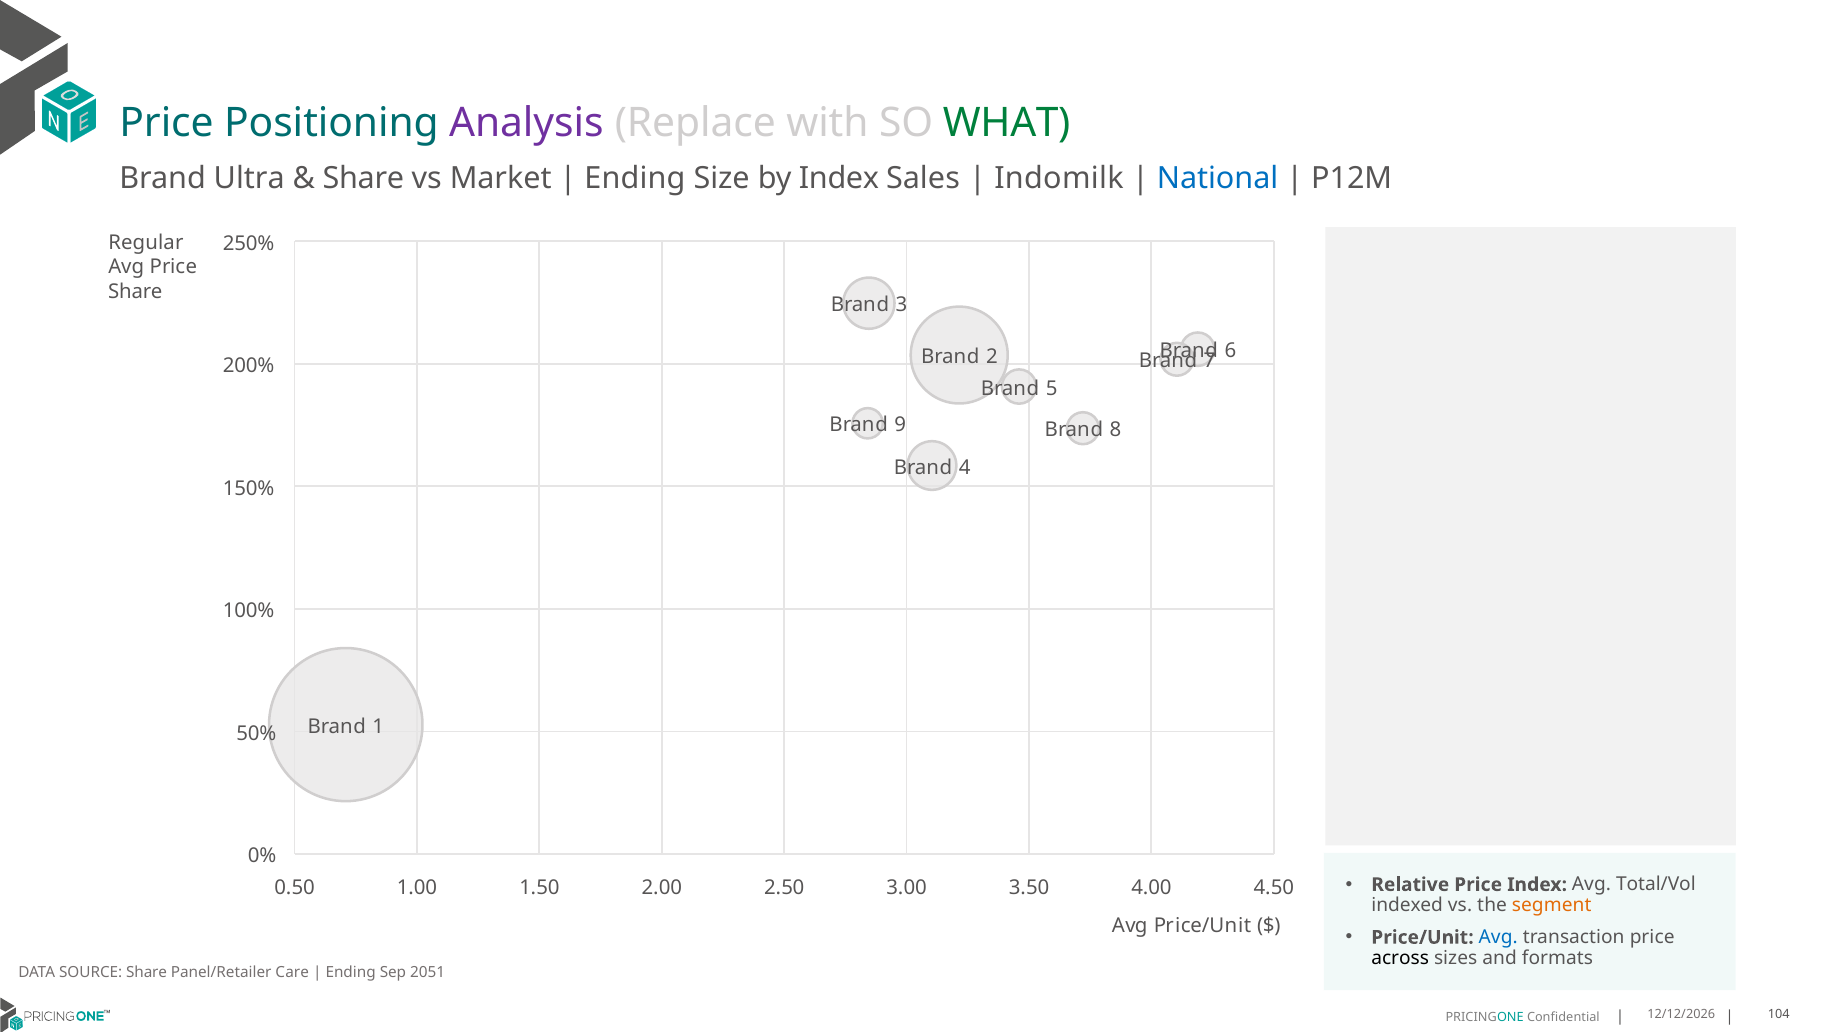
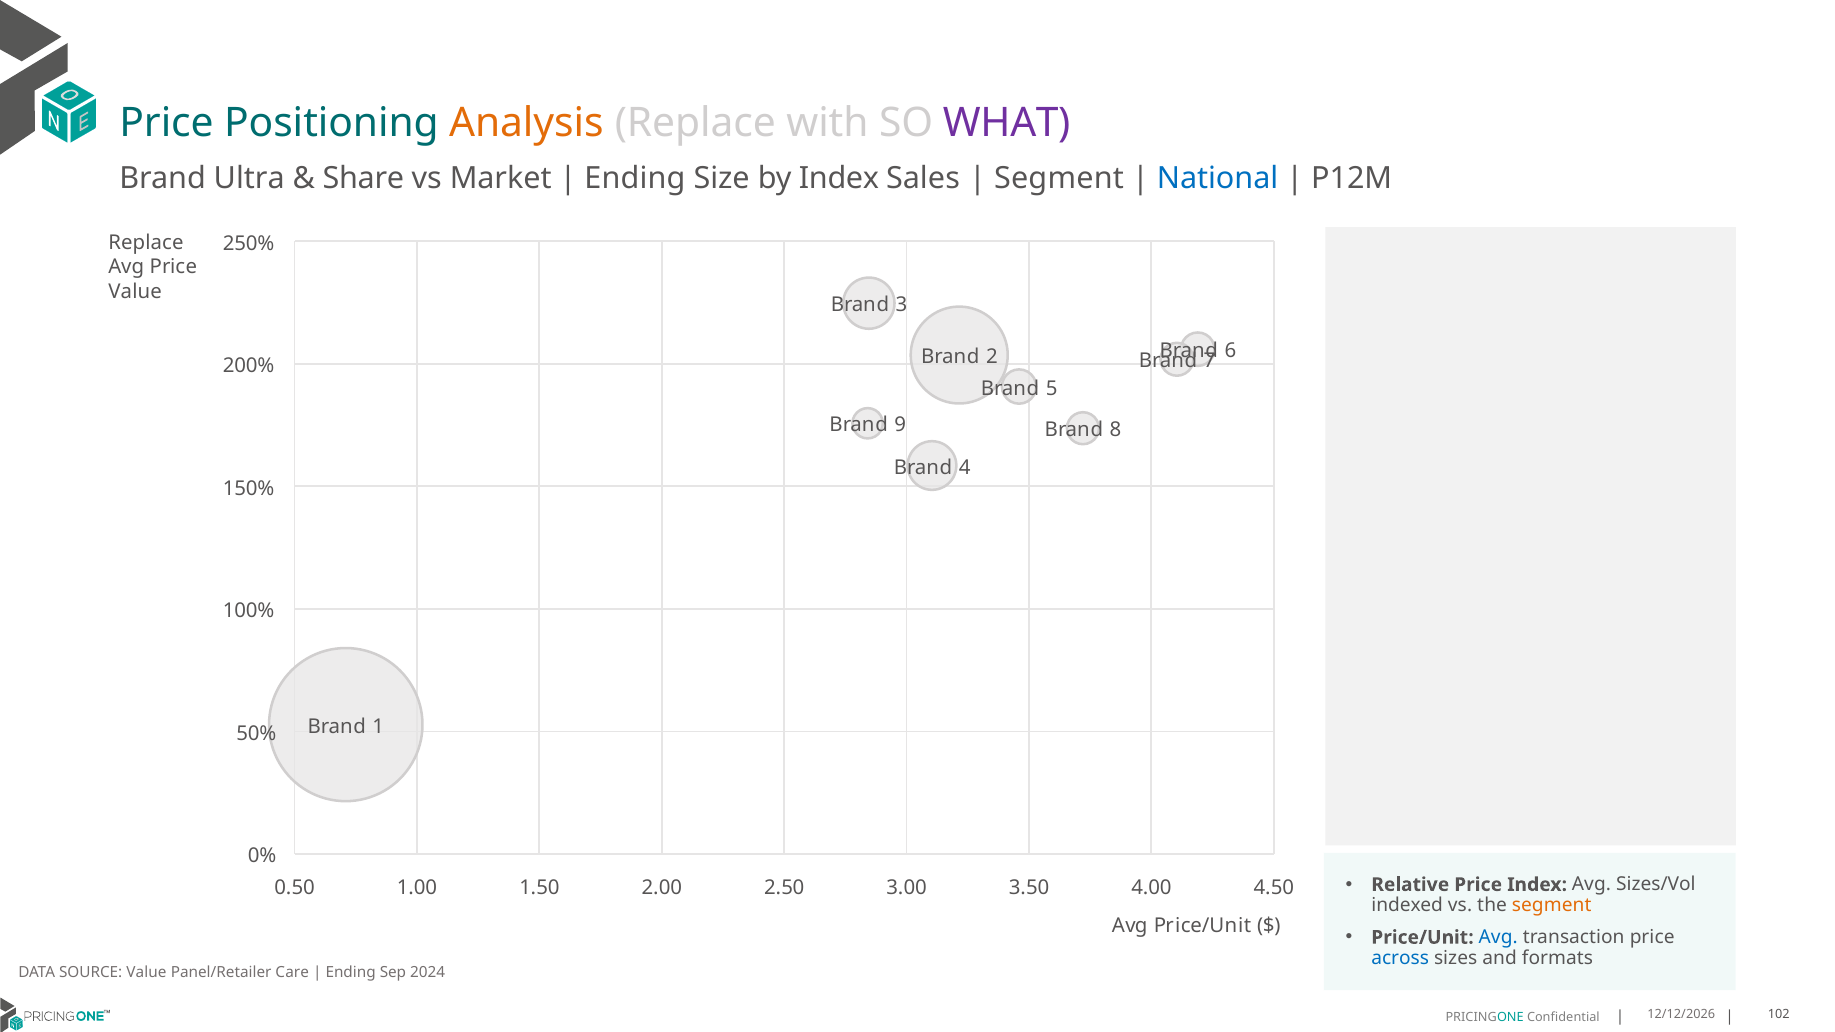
Analysis colour: purple -> orange
WHAT colour: green -> purple
Indomilk at (1059, 179): Indomilk -> Segment
Regular at (146, 243): Regular -> Replace
Share at (135, 292): Share -> Value
Total/Vol: Total/Vol -> Sizes/Vol
across colour: black -> blue
SOURCE Share: Share -> Value
2051: 2051 -> 2024
104: 104 -> 102
